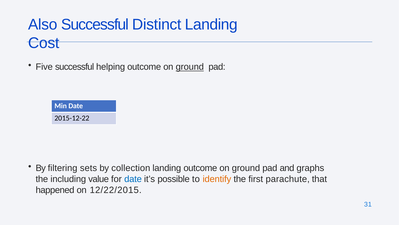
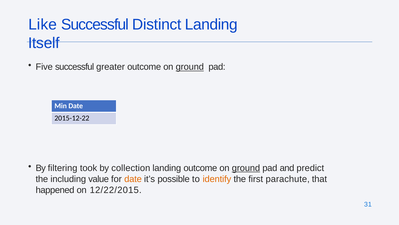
Also: Also -> Like
Cost: Cost -> Itself
helping: helping -> greater
sets: sets -> took
ground at (246, 168) underline: none -> present
graphs: graphs -> predict
date at (133, 179) colour: blue -> orange
